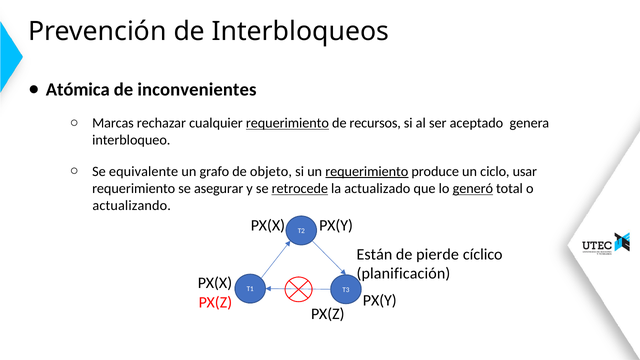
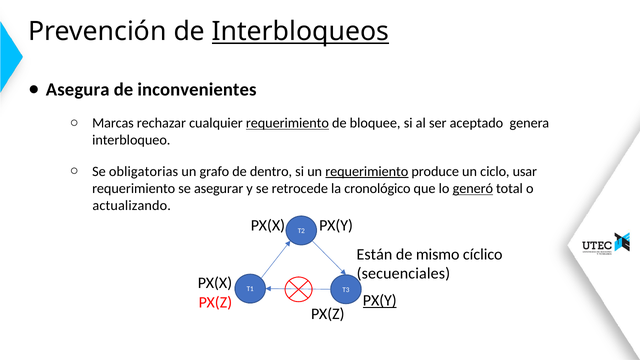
Interbloqueos underline: none -> present
Atómica: Atómica -> Asegura
recursos: recursos -> bloquee
equivalente: equivalente -> obligatorias
objeto: objeto -> dentro
retrocede underline: present -> none
actualizado: actualizado -> cronológico
pierde: pierde -> mismo
planificación: planificación -> secuenciales
PX(Y at (380, 301) underline: none -> present
